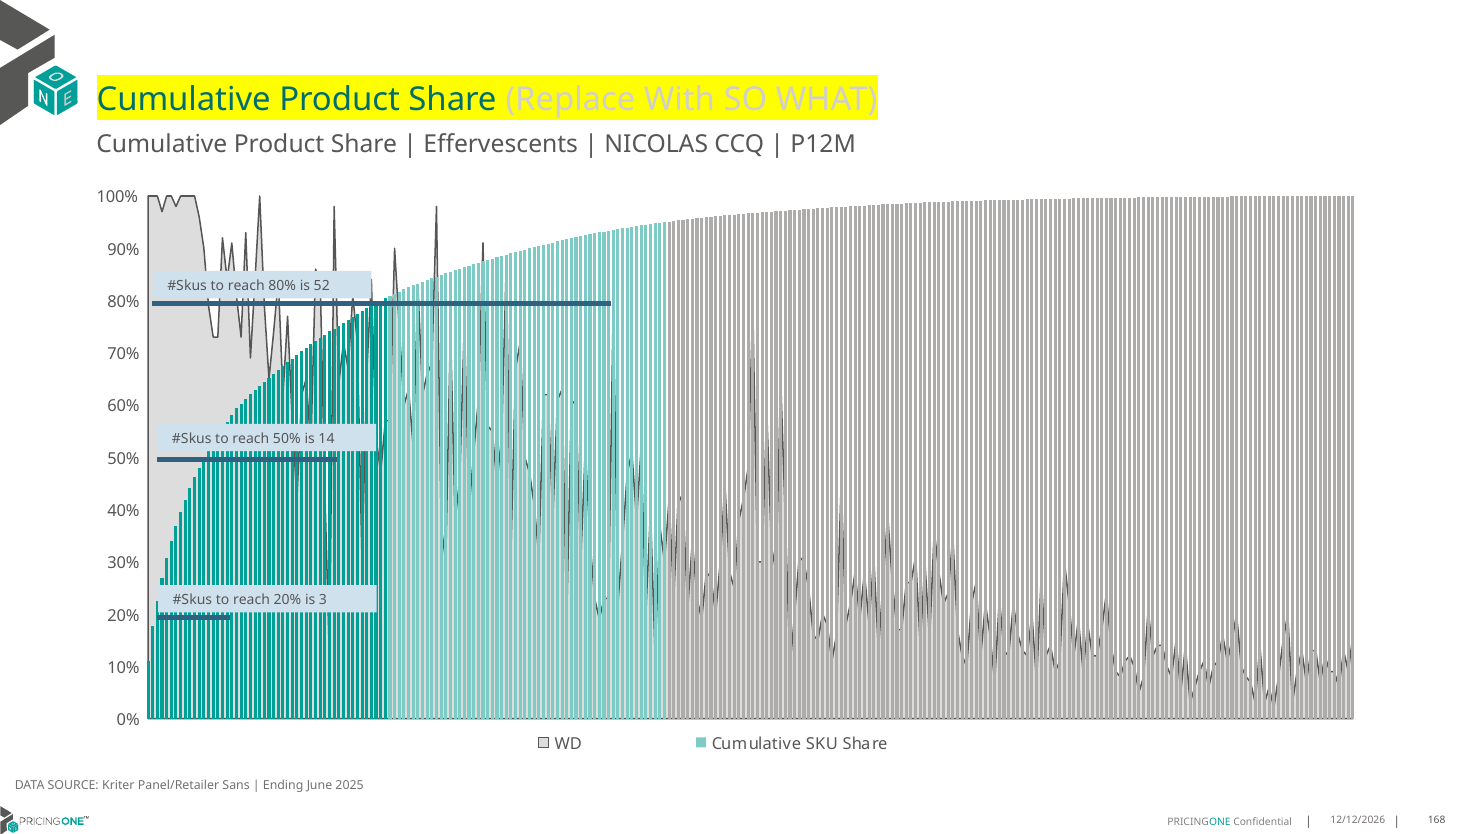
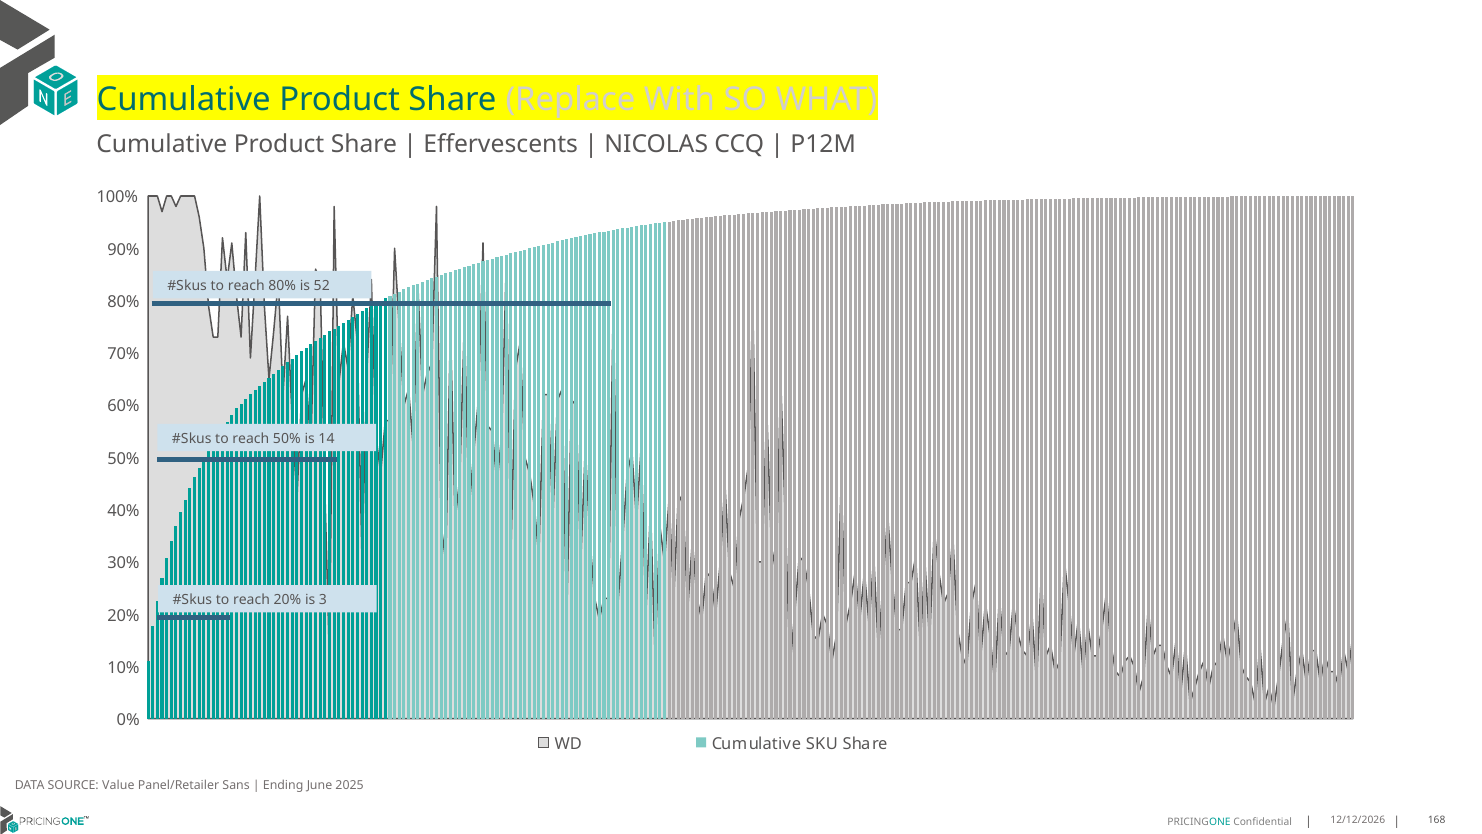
Kriter: Kriter -> Value
